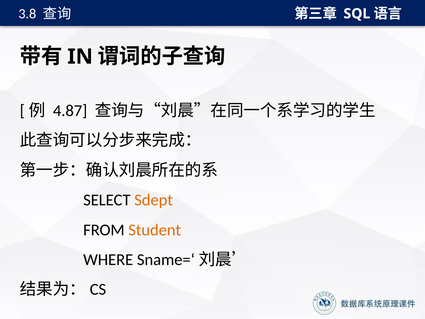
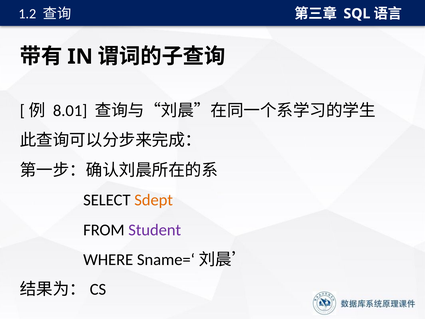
3.8: 3.8 -> 1.2
4.87: 4.87 -> 8.01
Student colour: orange -> purple
